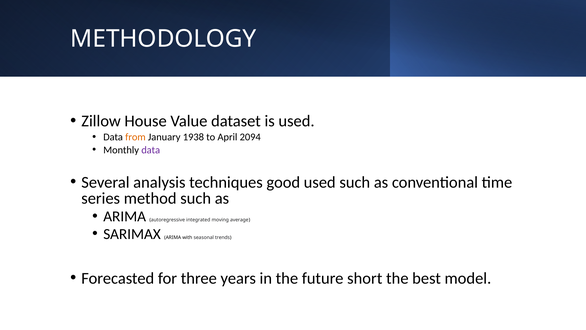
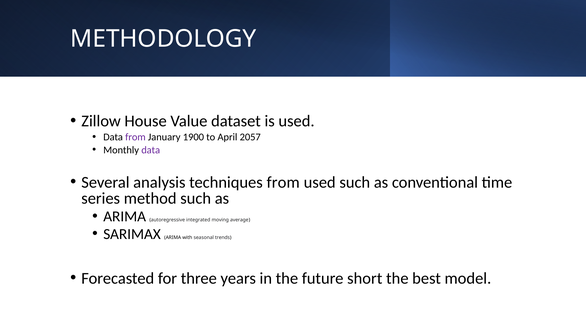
from at (135, 137) colour: orange -> purple
1938: 1938 -> 1900
2094: 2094 -> 2057
techniques good: good -> from
